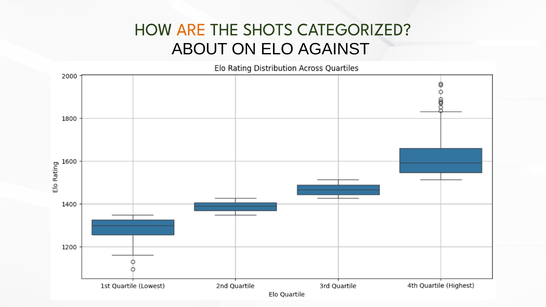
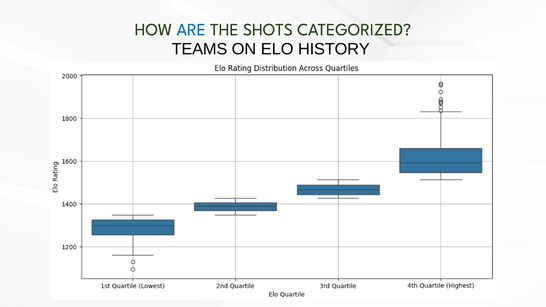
ARE colour: orange -> blue
ABOUT: ABOUT -> TEAMS
AGAINST: AGAINST -> HISTORY
